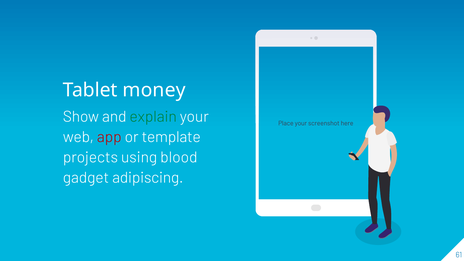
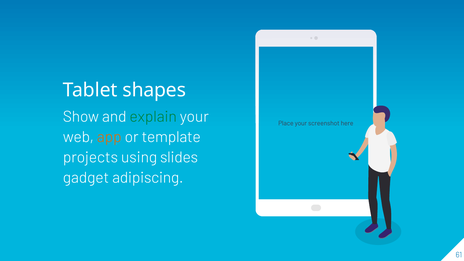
money: money -> shapes
app colour: red -> orange
blood: blood -> slides
